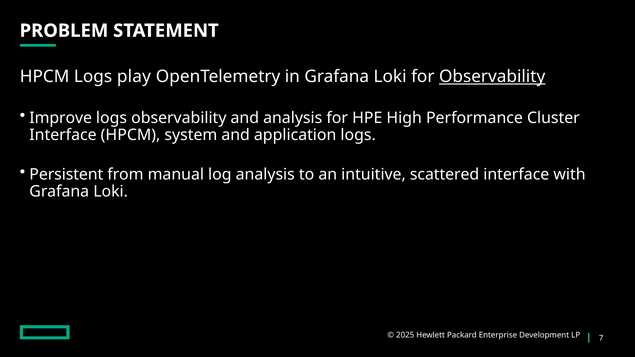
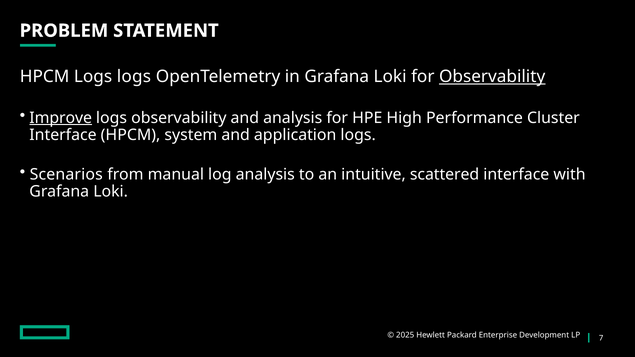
Logs play: play -> logs
Improve underline: none -> present
Persistent: Persistent -> Scenarios
